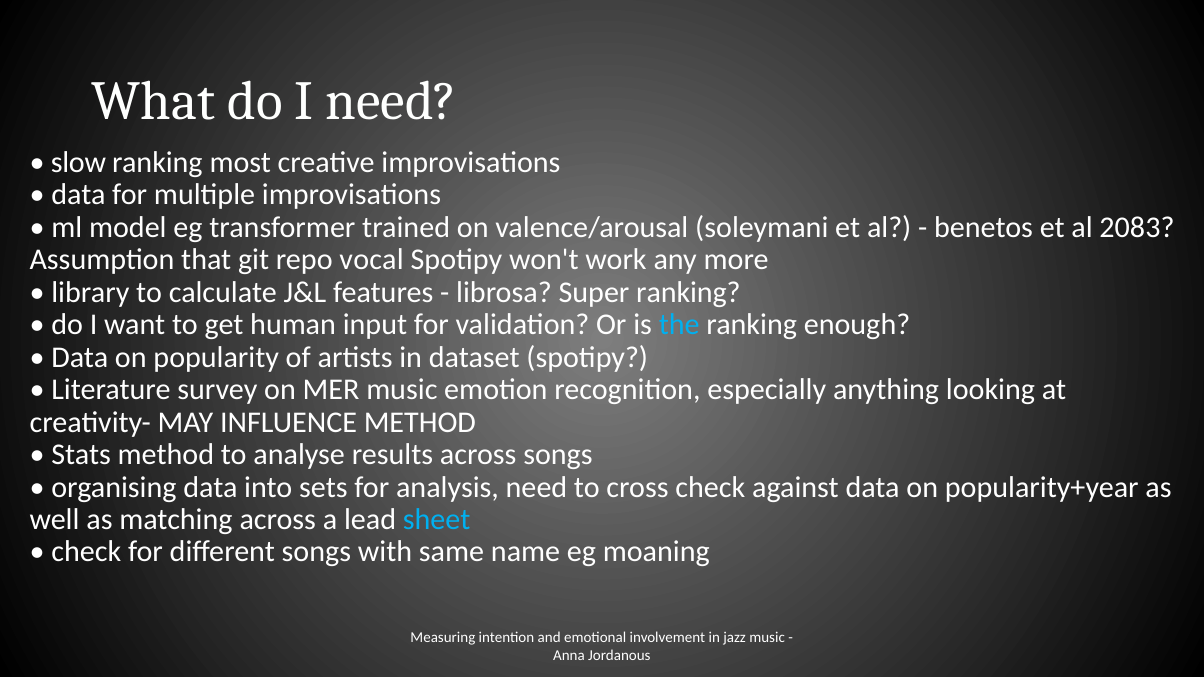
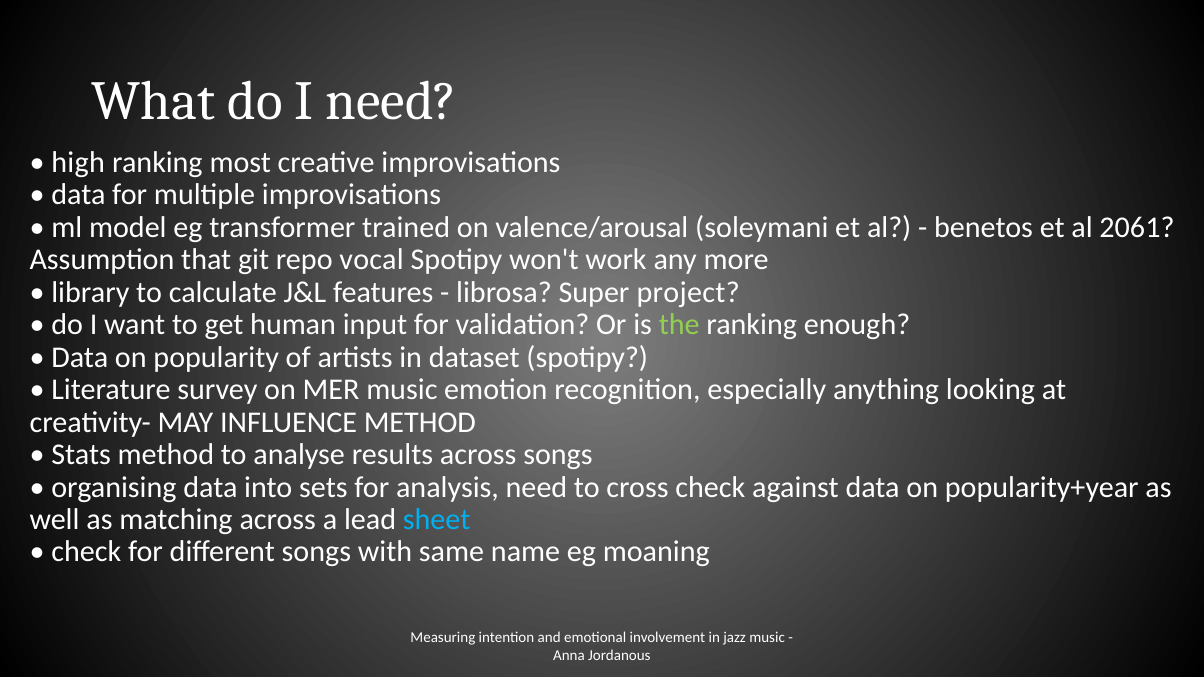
slow: slow -> high
2083: 2083 -> 2061
Super ranking: ranking -> project
the colour: light blue -> light green
